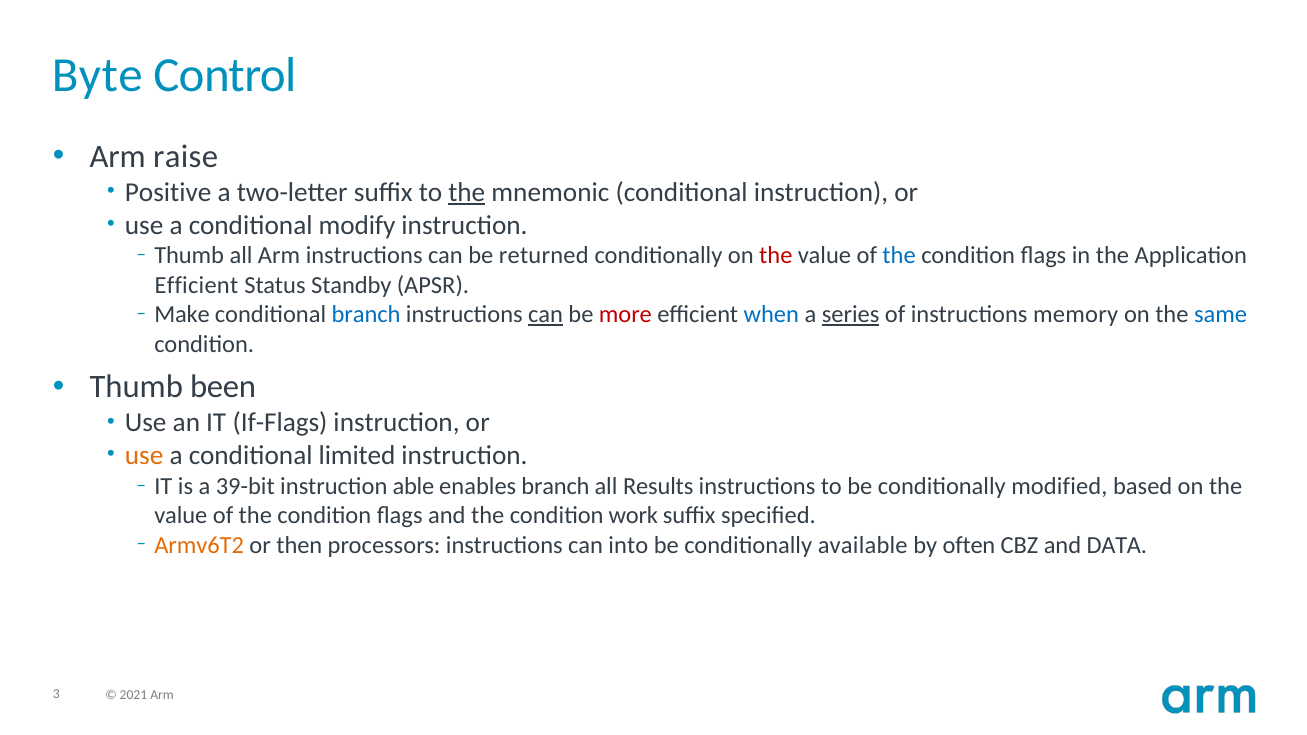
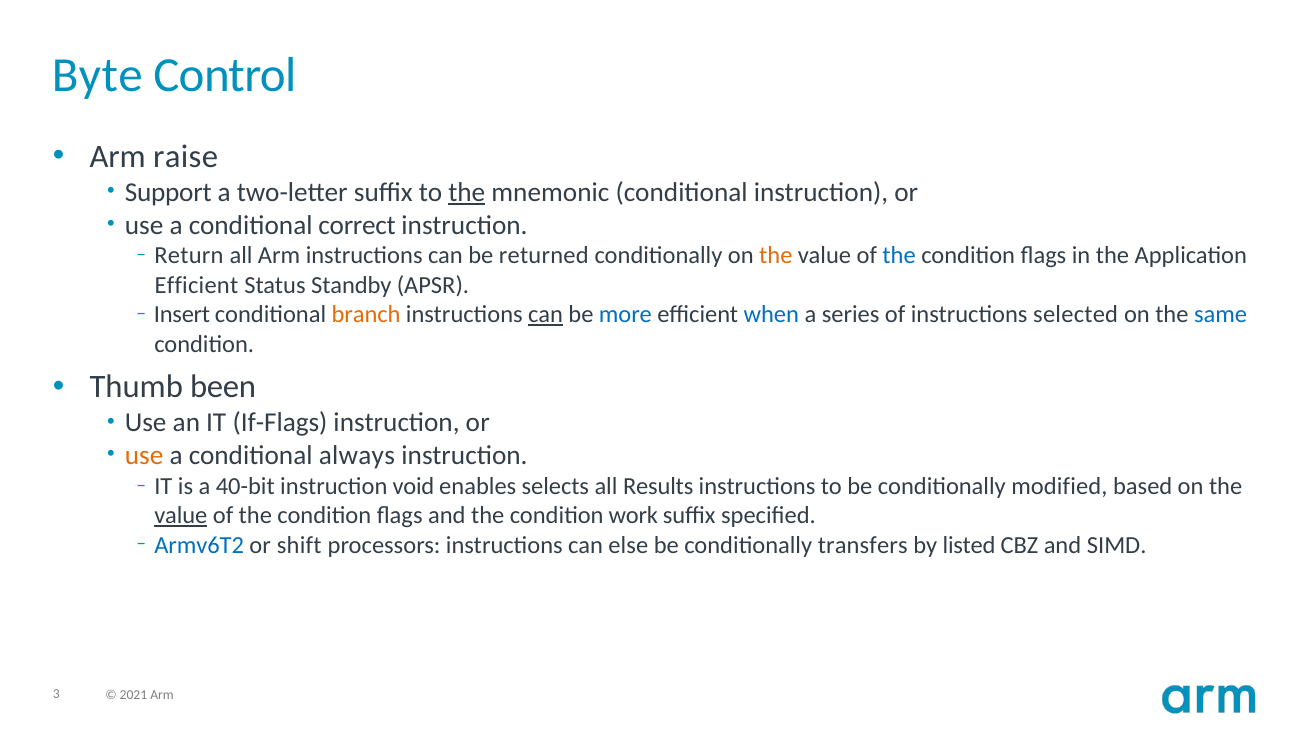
Positive: Positive -> Support
modify: modify -> correct
Thumb at (189, 256): Thumb -> Return
the at (776, 256) colour: red -> orange
Make: Make -> Insert
branch at (366, 315) colour: blue -> orange
more colour: red -> blue
series underline: present -> none
memory: memory -> selected
limited: limited -> always
39-bit: 39-bit -> 40-bit
able: able -> void
enables branch: branch -> selects
value at (181, 516) underline: none -> present
Armv6T2 colour: orange -> blue
then: then -> shift
into: into -> else
available: available -> transfers
often: often -> listed
DATA: DATA -> SIMD
